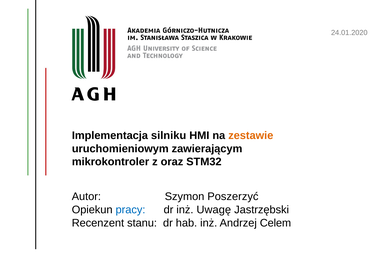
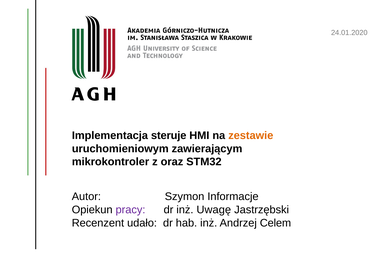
silniku: silniku -> steruje
Poszerzyć: Poszerzyć -> Informacje
pracy colour: blue -> purple
stanu: stanu -> udało
